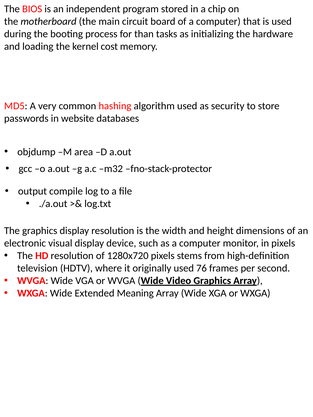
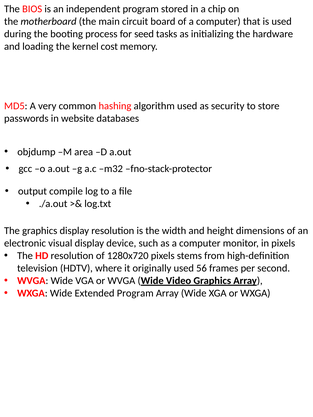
than: than -> seed
76: 76 -> 56
Extended Meaning: Meaning -> Program
